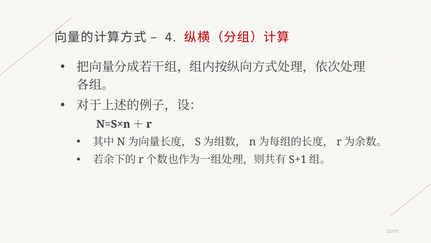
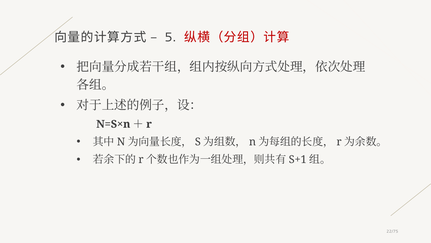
4: 4 -> 5
